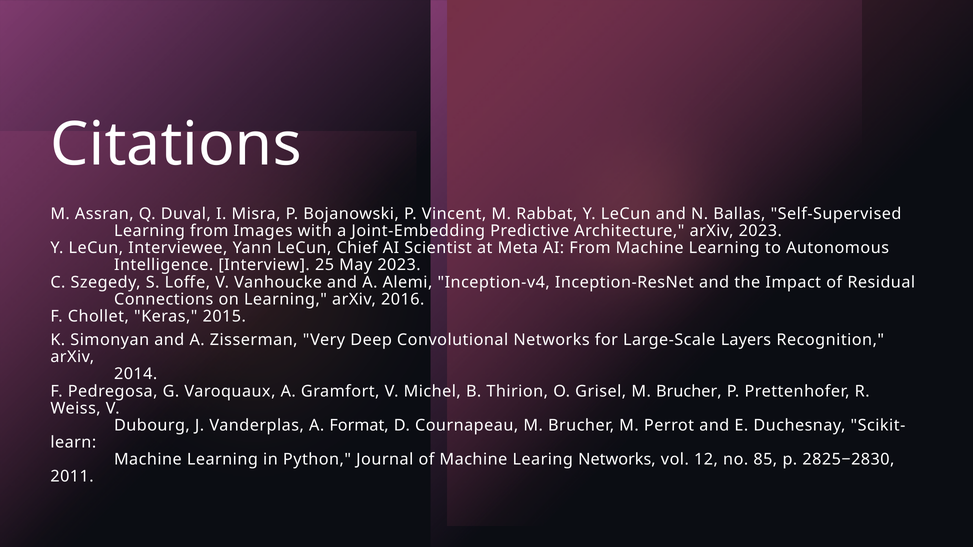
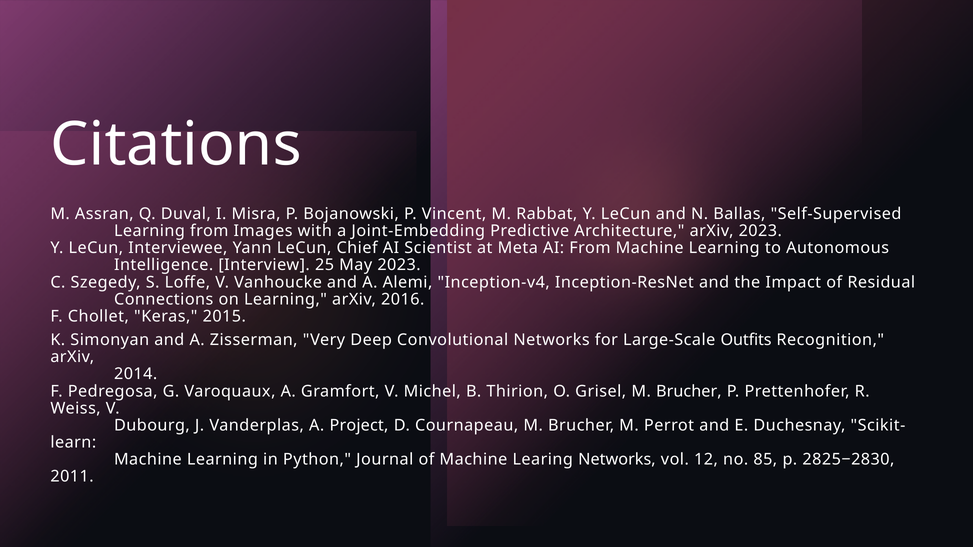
Layers: Layers -> Outfits
Format: Format -> Project
